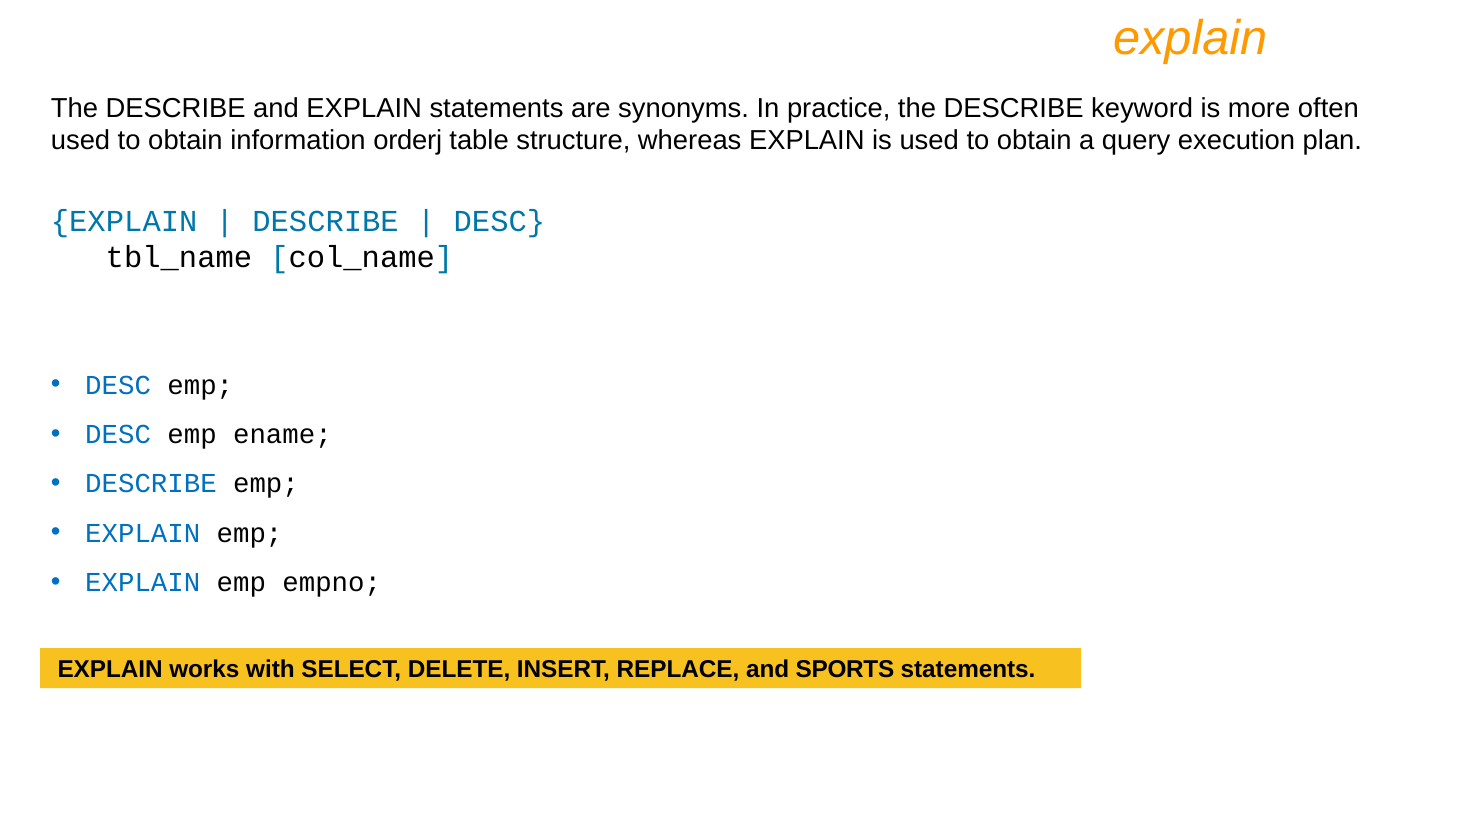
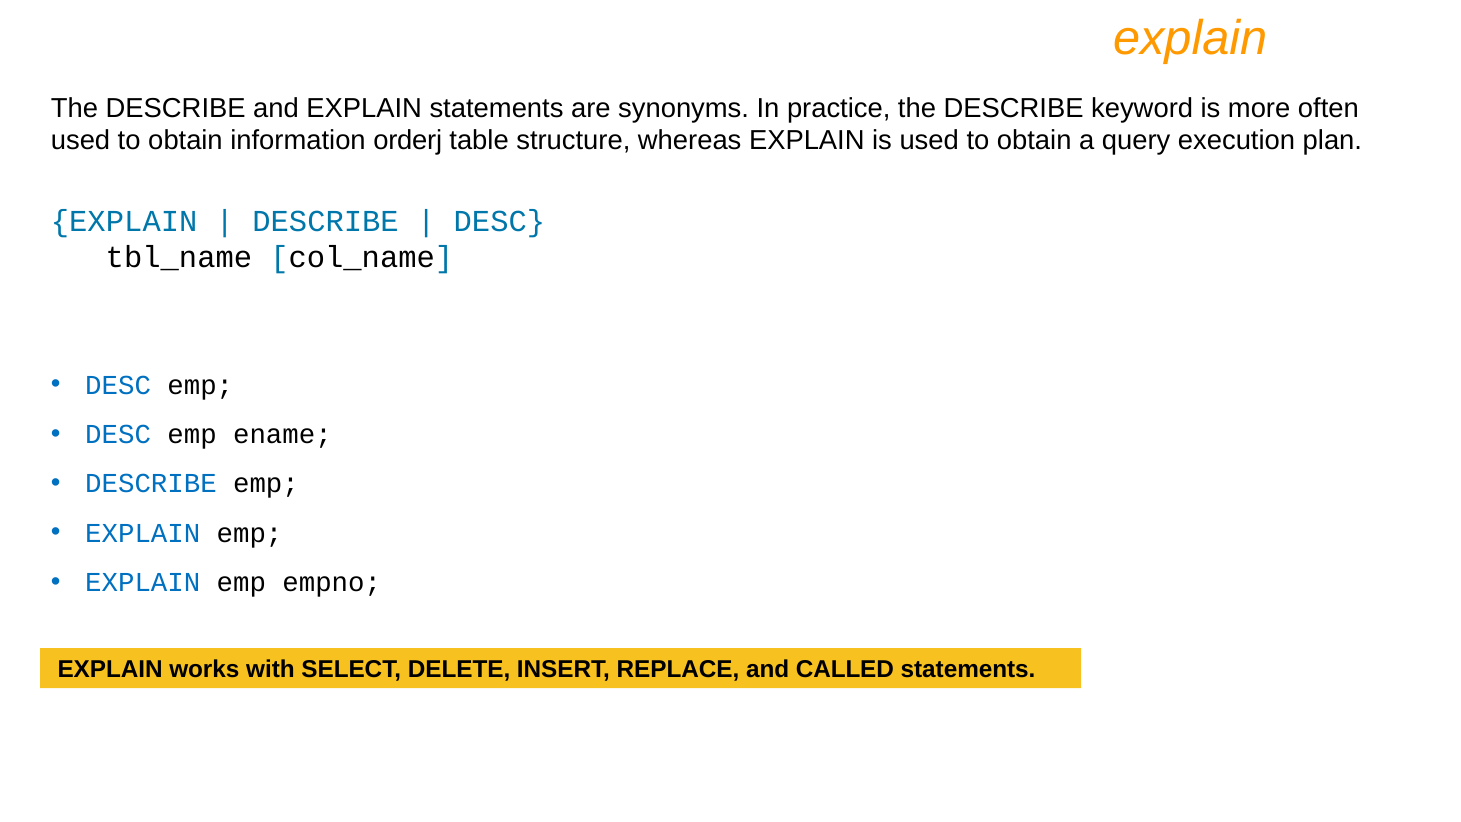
SPORTS: SPORTS -> CALLED
